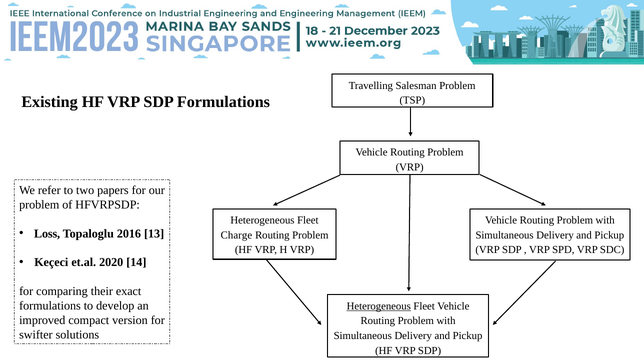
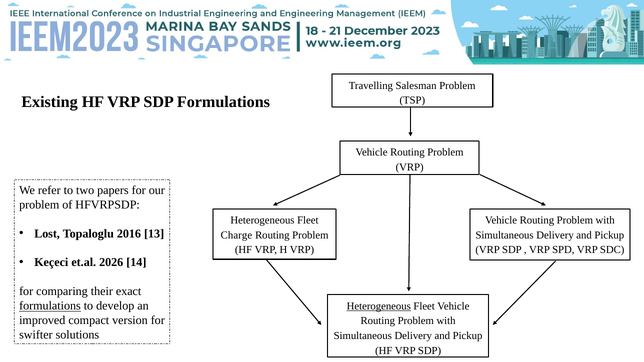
Loss: Loss -> Lost
2020: 2020 -> 2026
formulations at (50, 306) underline: none -> present
